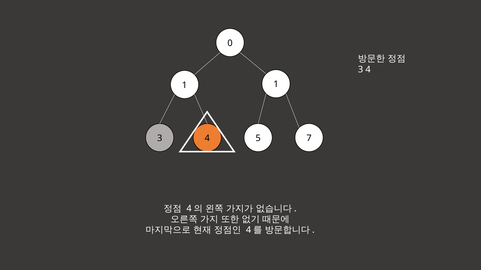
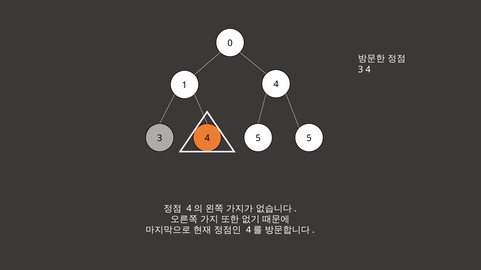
1 1: 1 -> 4
7 at (309, 138): 7 -> 5
